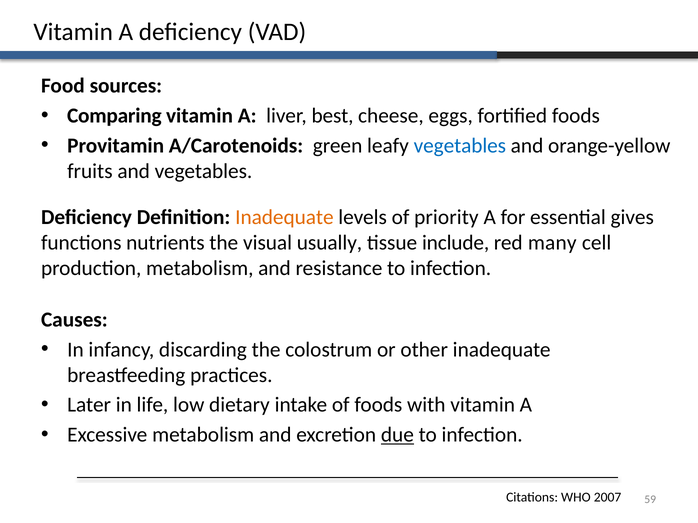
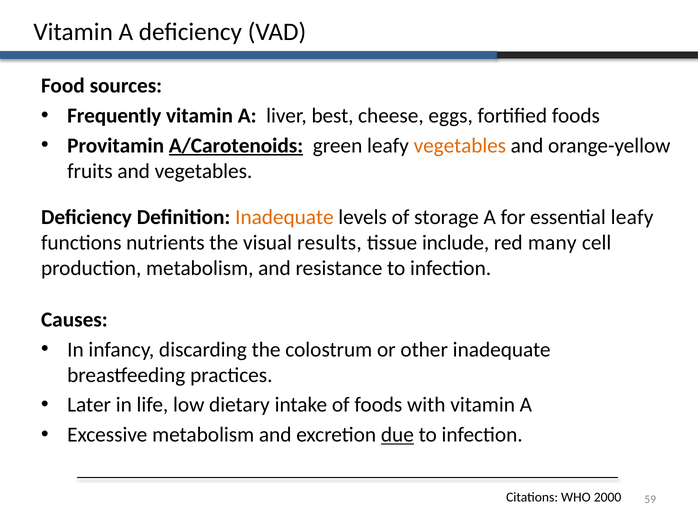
Comparing: Comparing -> Frequently
A/Carotenoids underline: none -> present
vegetables at (460, 146) colour: blue -> orange
priority: priority -> storage
essential gives: gives -> leafy
usually: usually -> results
2007: 2007 -> 2000
